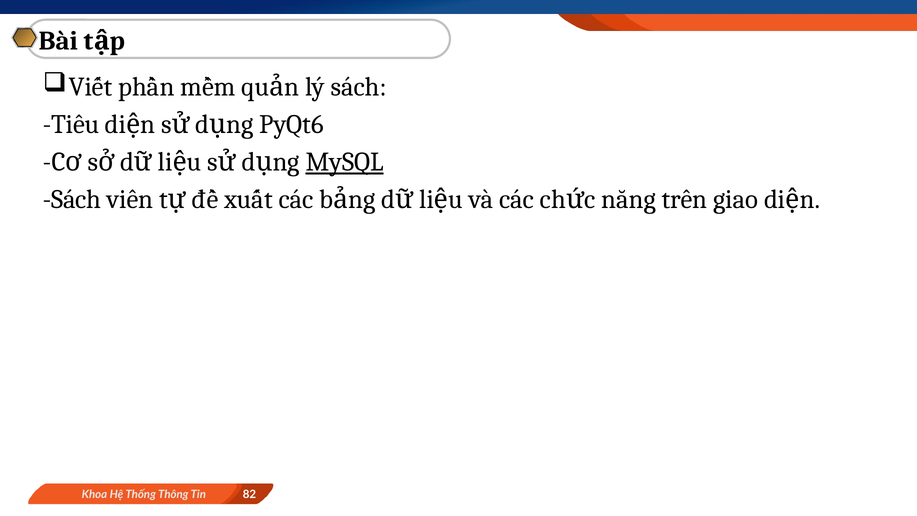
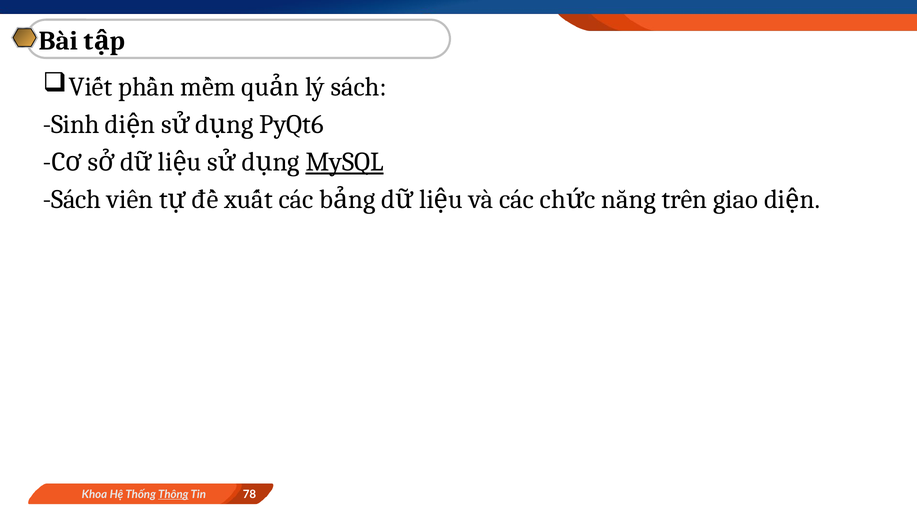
Tiêu: Tiêu -> Sinh
Thông underline: none -> present
82: 82 -> 78
